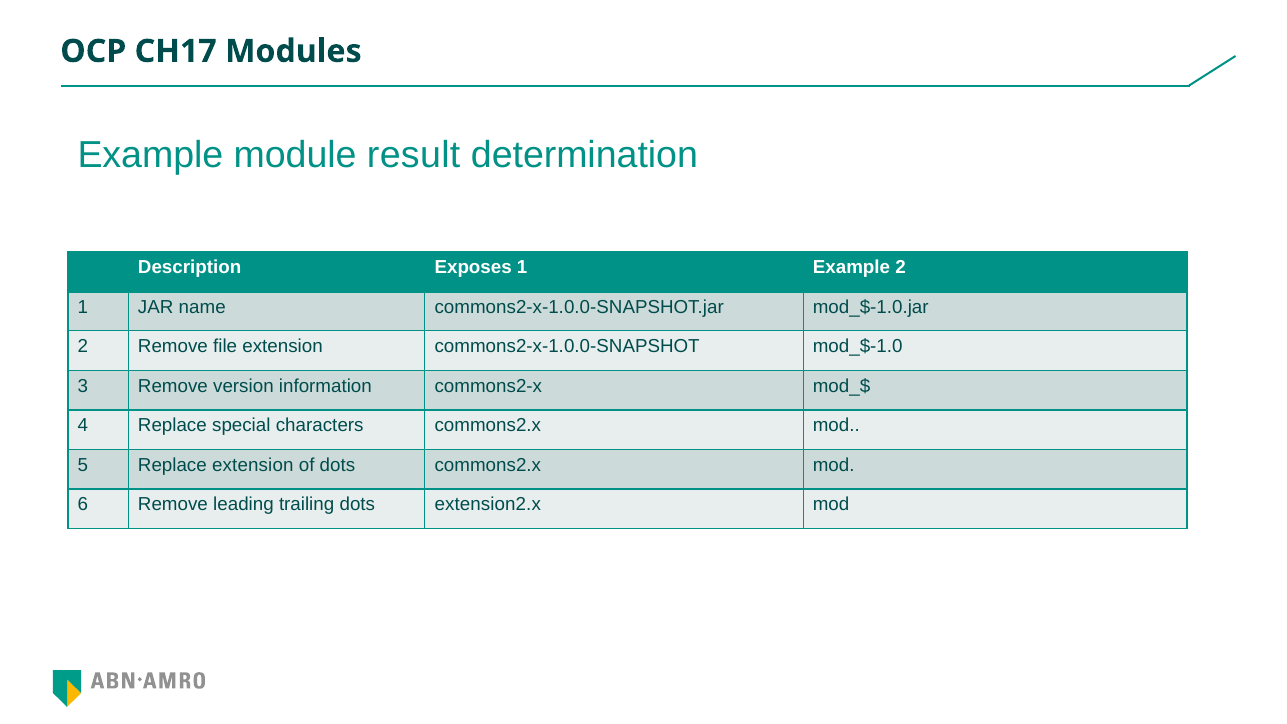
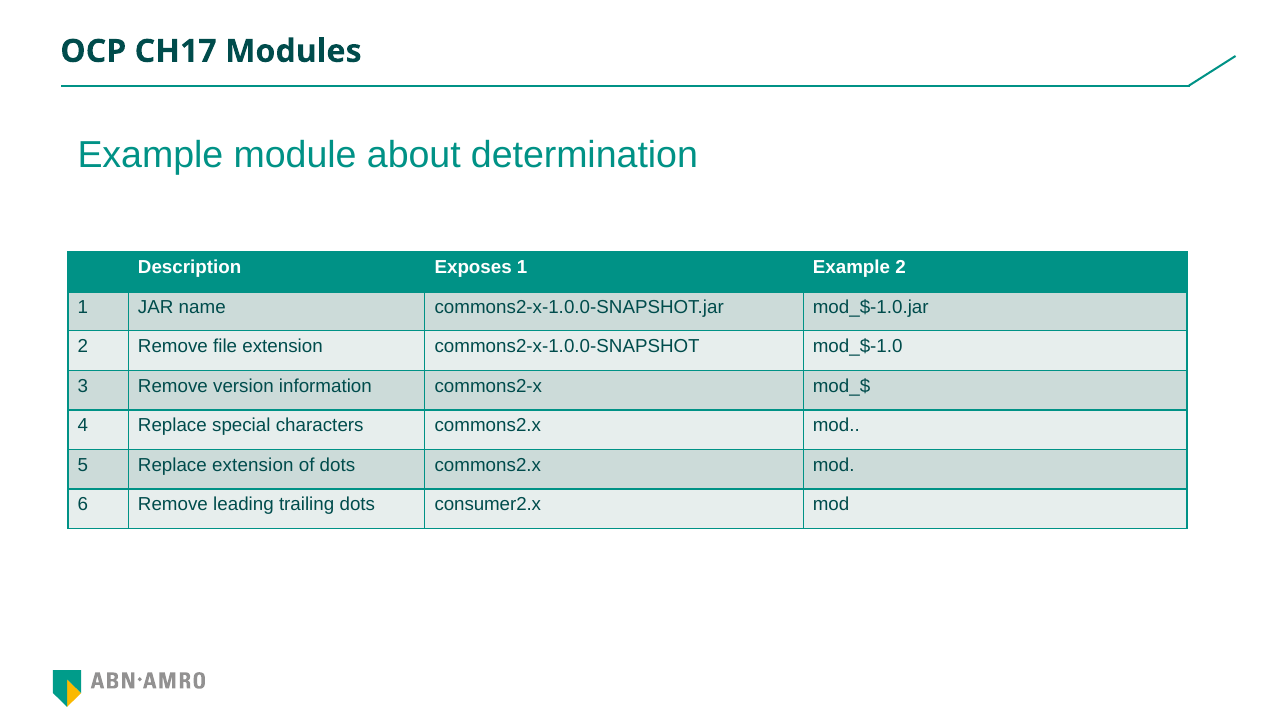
result: result -> about
extension2.x: extension2.x -> consumer2.x
